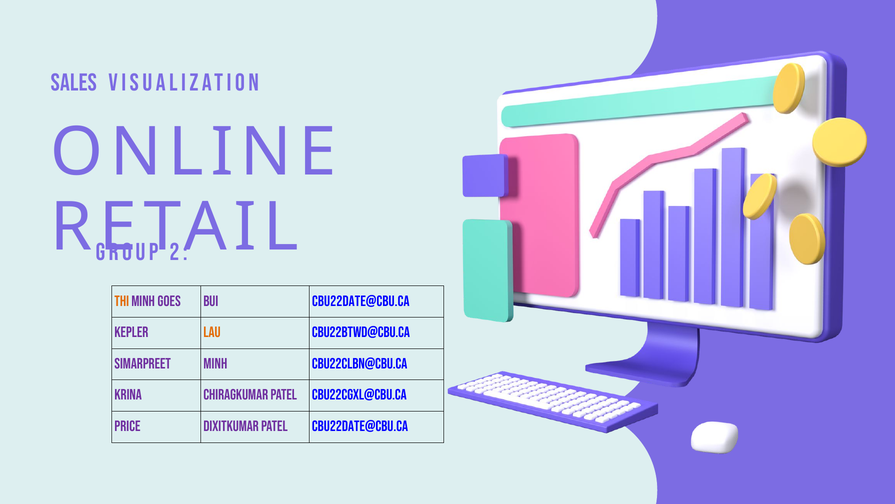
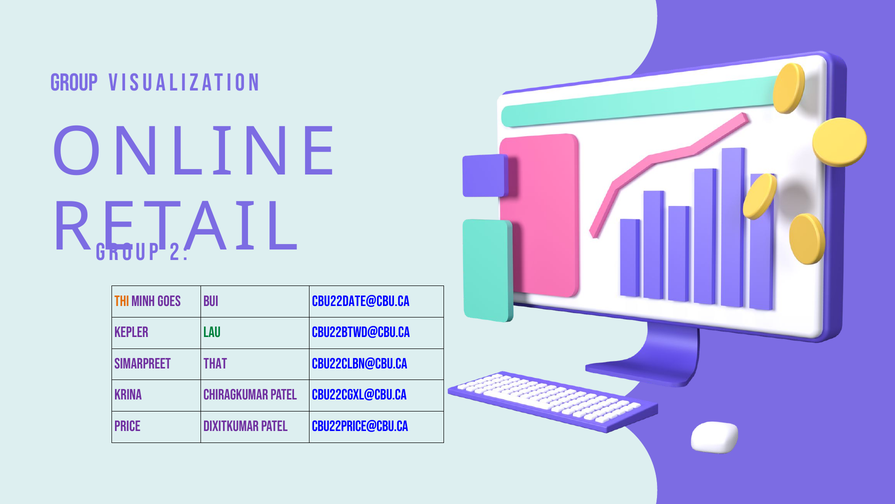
SALES at (74, 83): SALES -> GROUP
Lau colour: orange -> green
Simarpreet Minh: Minh -> That
Patel CBU22DATE@cbu.cA: CBU22DATE@cbu.cA -> CBU22PRICE@cbu.cA
